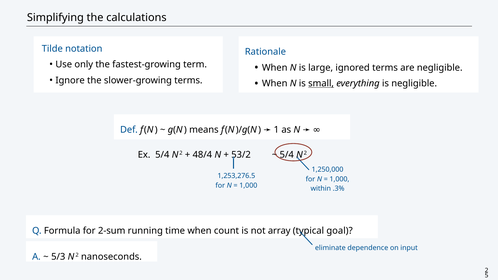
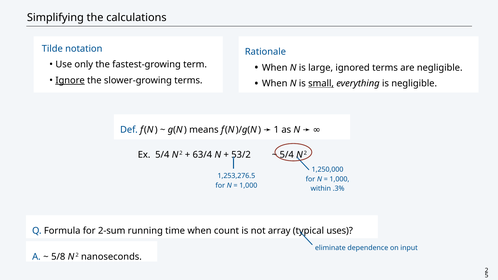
Ignore underline: none -> present
48/4: 48/4 -> 63/4
goal: goal -> uses
5/3: 5/3 -> 5/8
